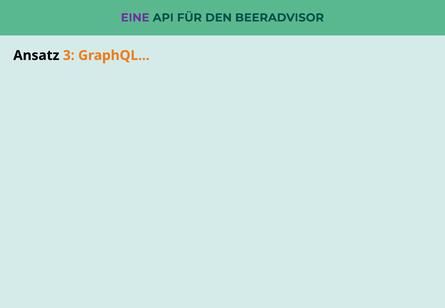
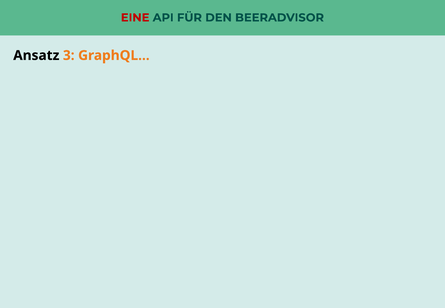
EINE colour: purple -> red
